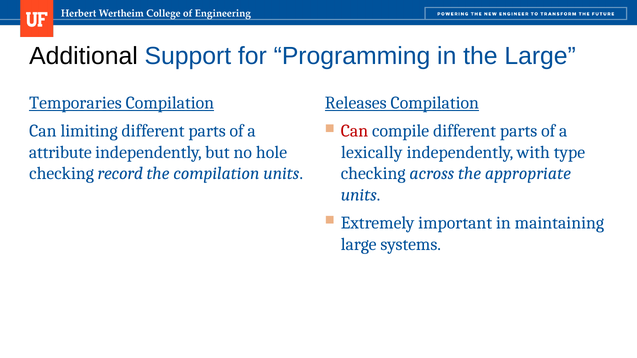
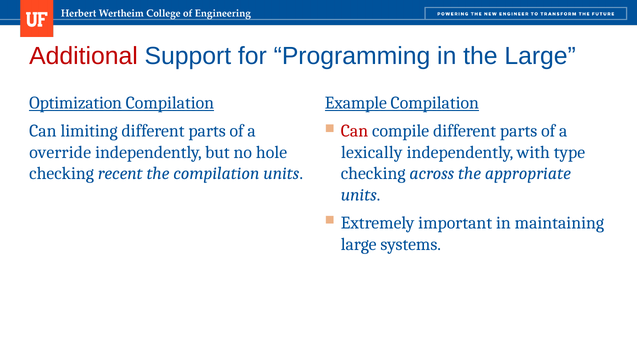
Additional colour: black -> red
Temporaries: Temporaries -> Optimization
Releases: Releases -> Example
attribute: attribute -> override
record: record -> recent
